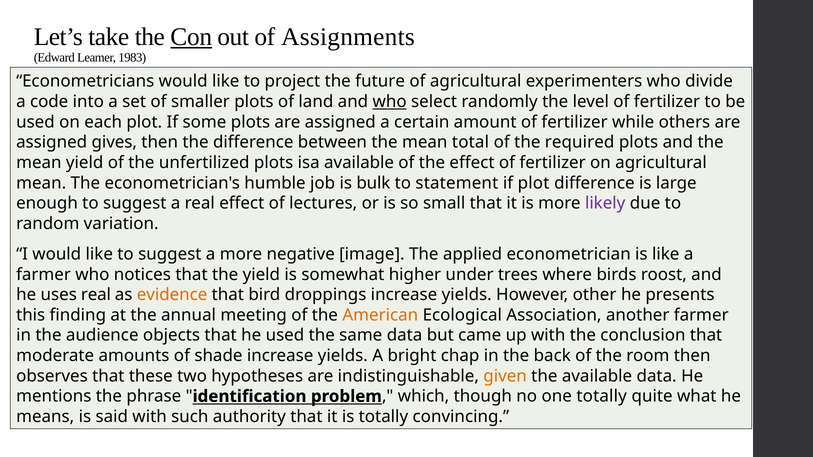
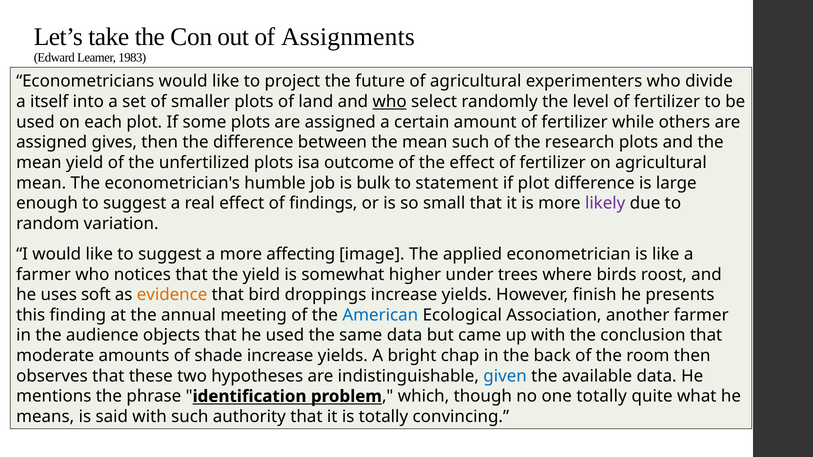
Con underline: present -> none
code: code -> itself
mean total: total -> such
required: required -> research
isa available: available -> outcome
lectures: lectures -> findings
negative: negative -> affecting
uses real: real -> soft
other: other -> finish
American colour: orange -> blue
given colour: orange -> blue
